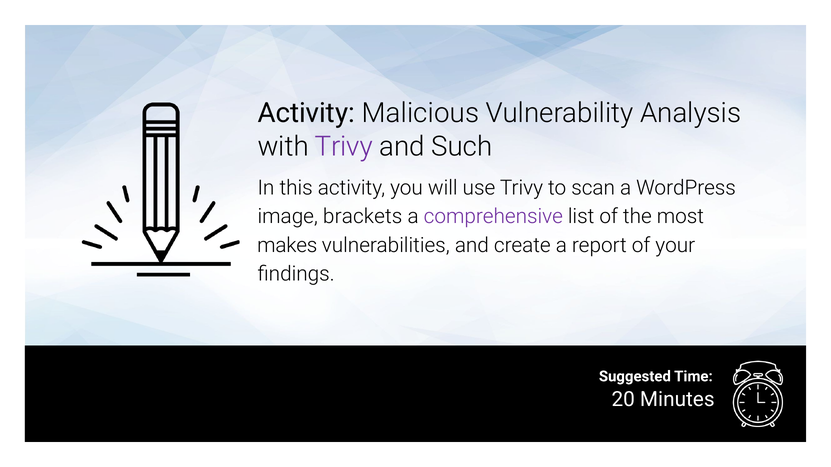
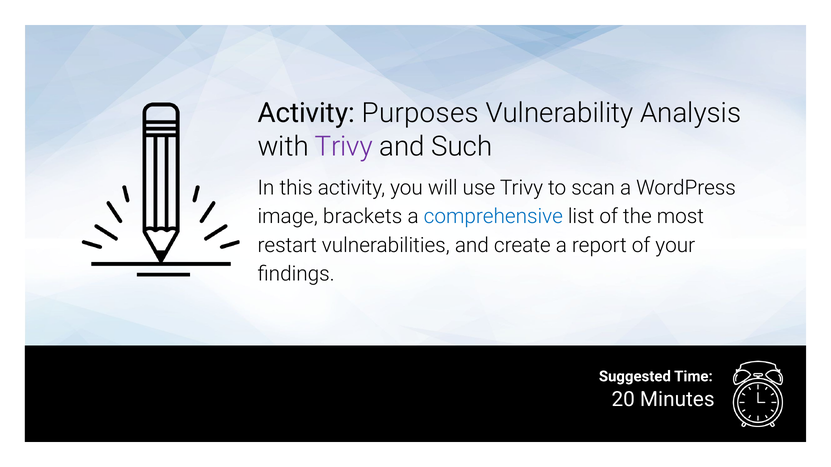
Malicious: Malicious -> Purposes
comprehensive colour: purple -> blue
makes: makes -> restart
